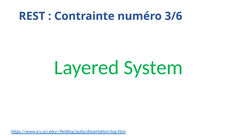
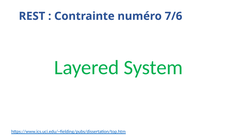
3/6: 3/6 -> 7/6
